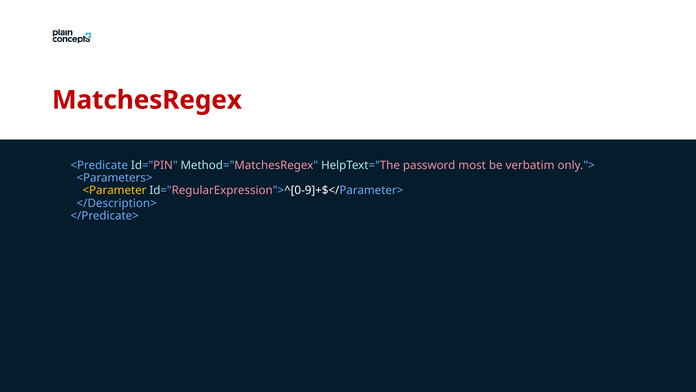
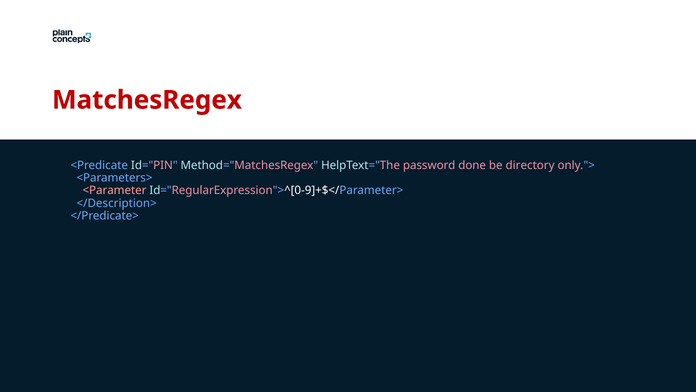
most: most -> done
verbatim: verbatim -> directory
<Parameter colour: yellow -> pink
